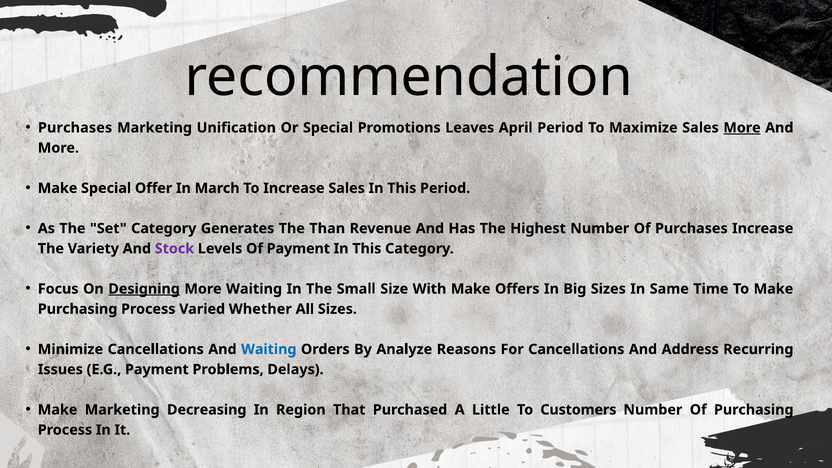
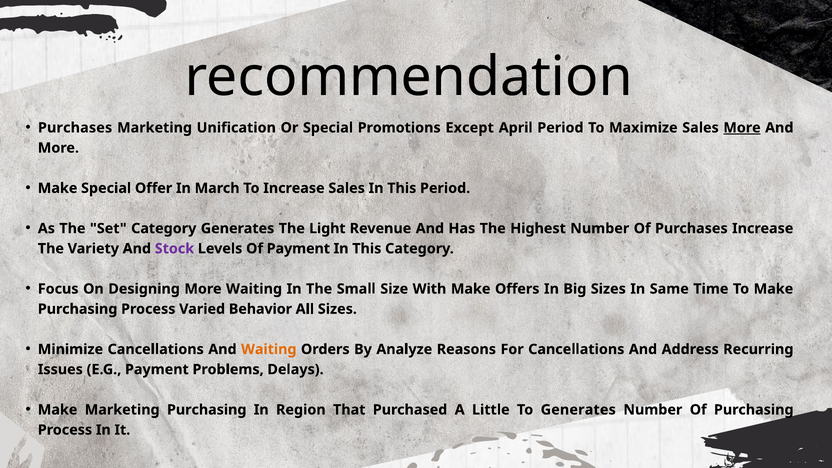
Leaves: Leaves -> Except
Than: Than -> Light
Designing underline: present -> none
Whether: Whether -> Behavior
Waiting at (269, 349) colour: blue -> orange
Marketing Decreasing: Decreasing -> Purchasing
To Customers: Customers -> Generates
